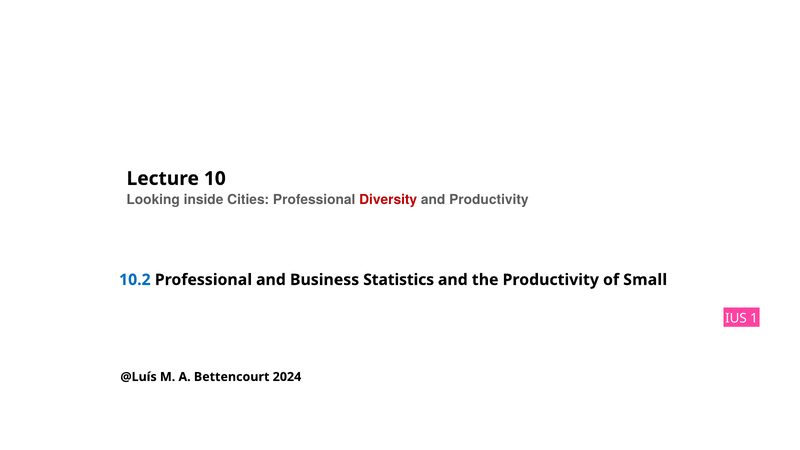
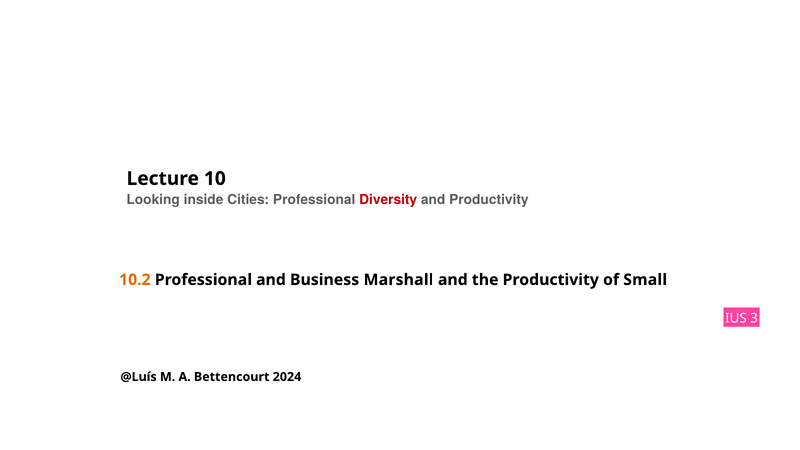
10.2 colour: blue -> orange
Statistics: Statistics -> Marshall
1: 1 -> 3
